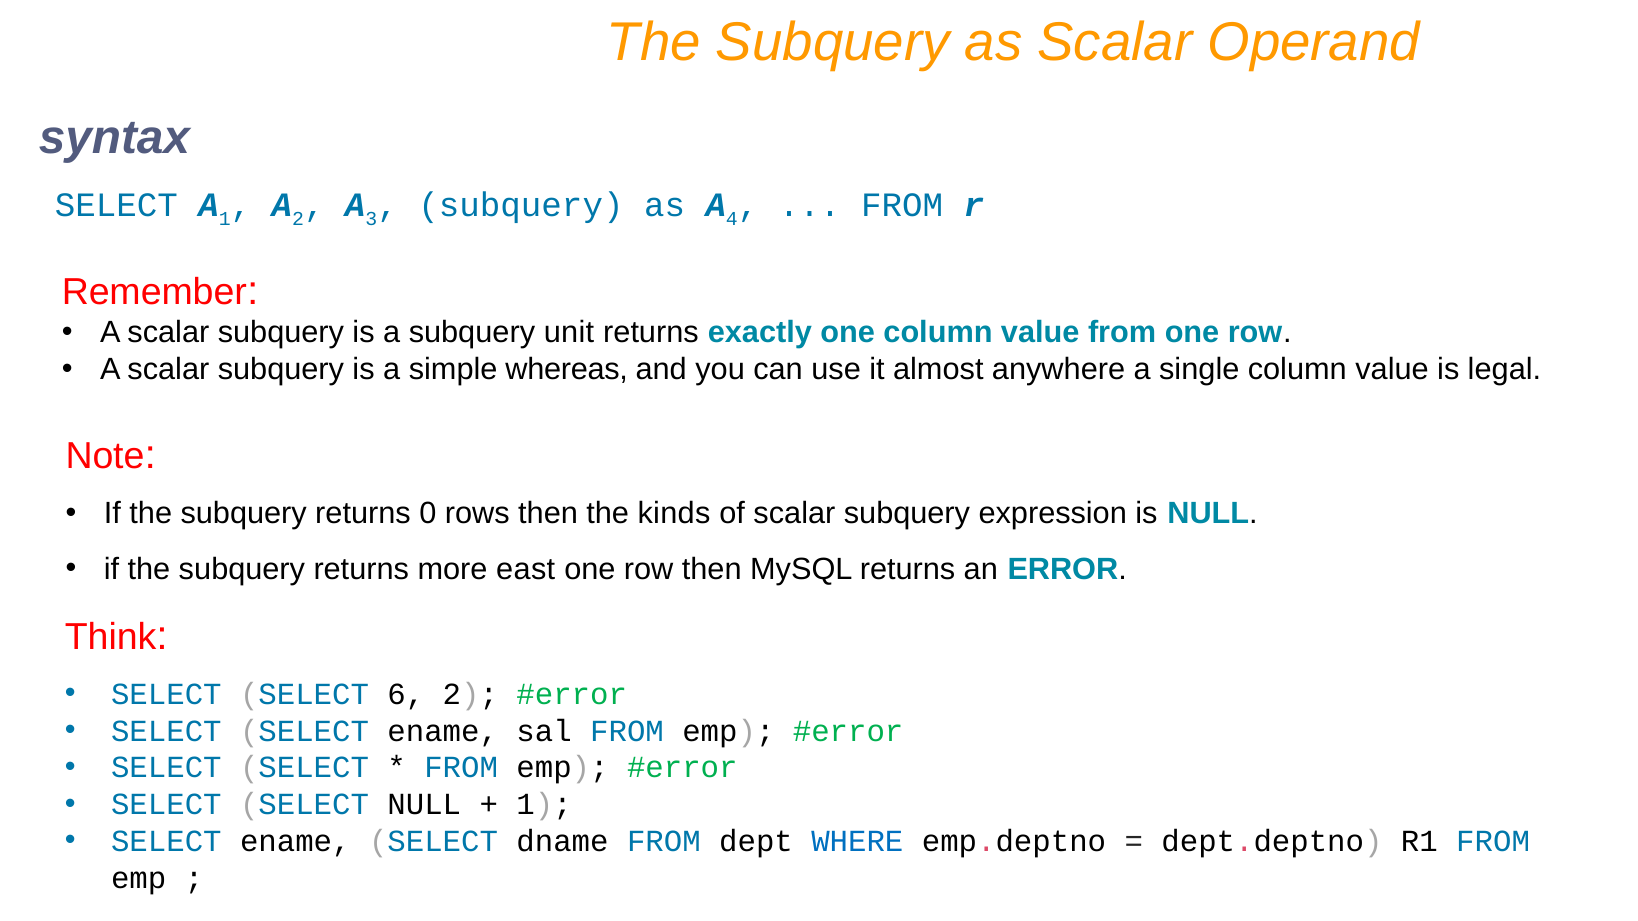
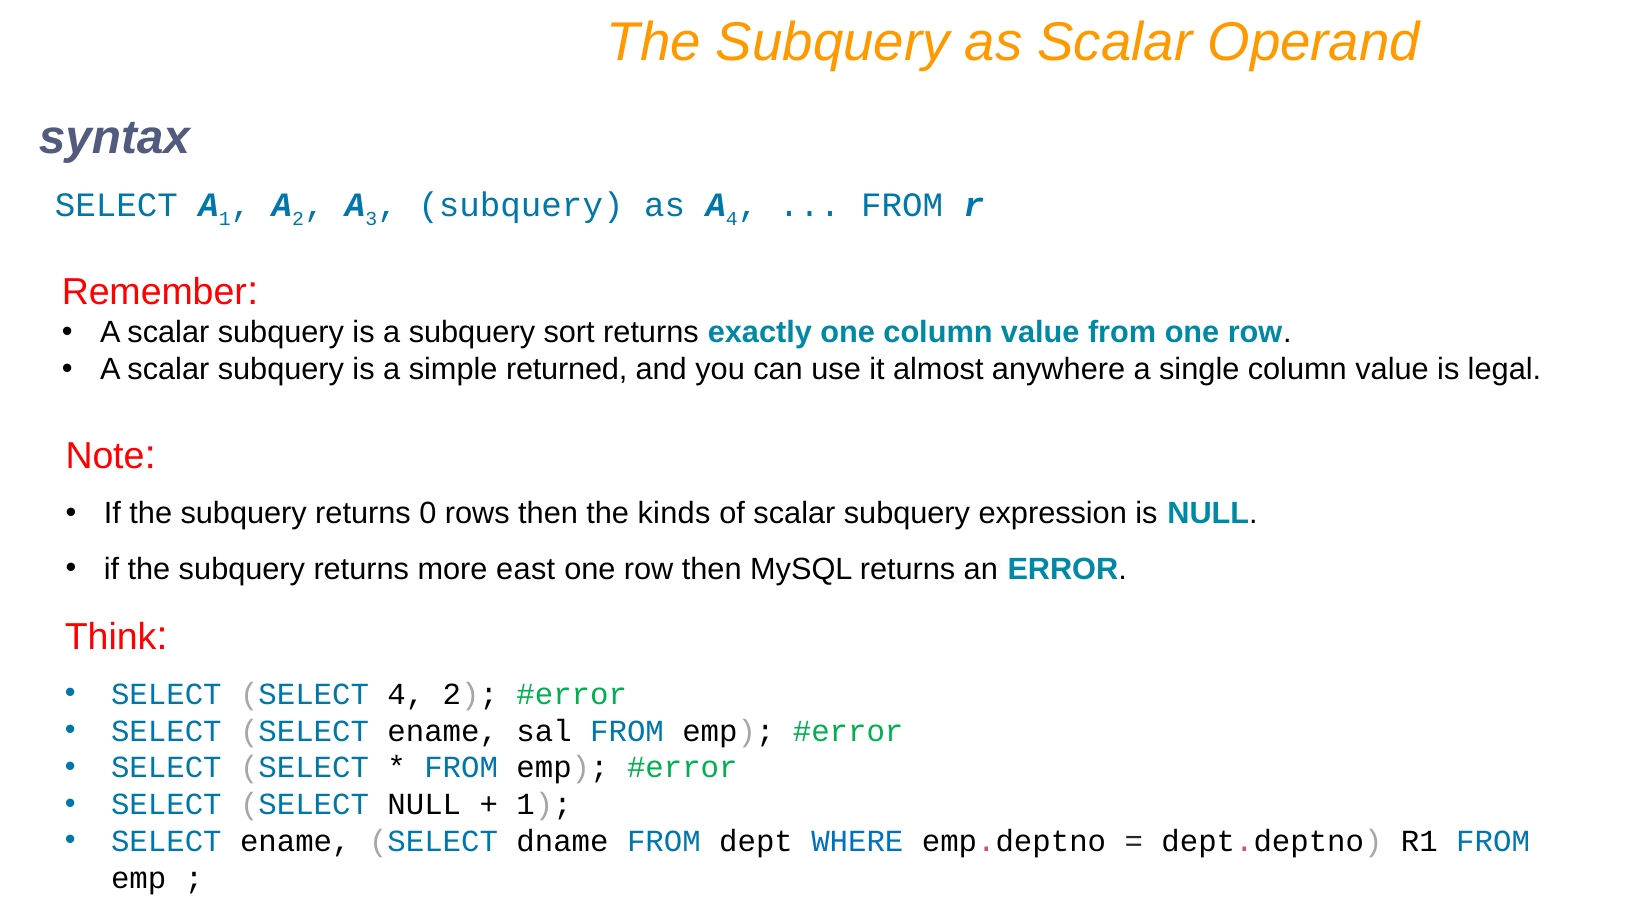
unit: unit -> sort
whereas: whereas -> returned
SELECT 6: 6 -> 4
